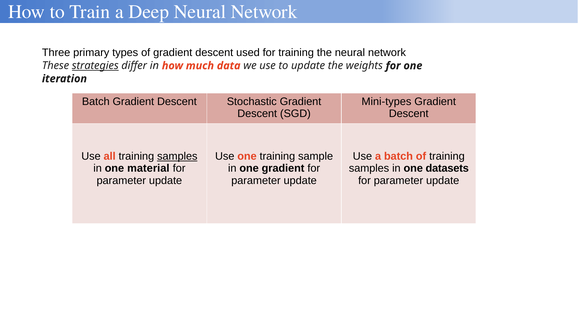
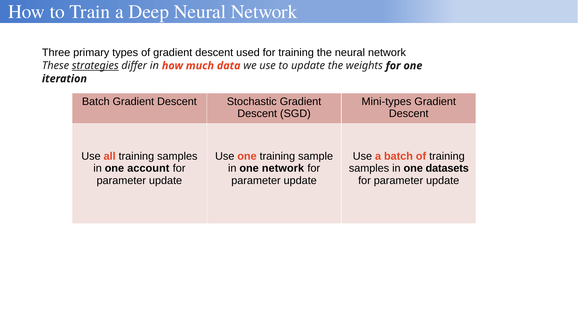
samples at (177, 156) underline: present -> none
material: material -> account
one gradient: gradient -> network
